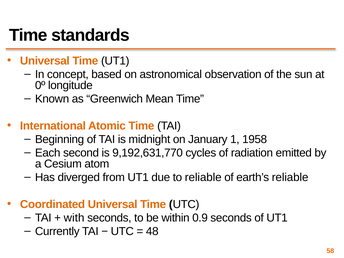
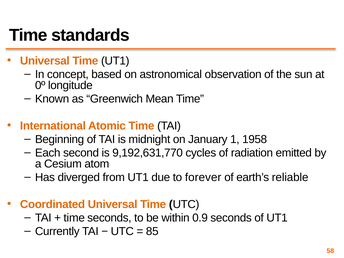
to reliable: reliable -> forever
with at (74, 218): with -> time
48: 48 -> 85
